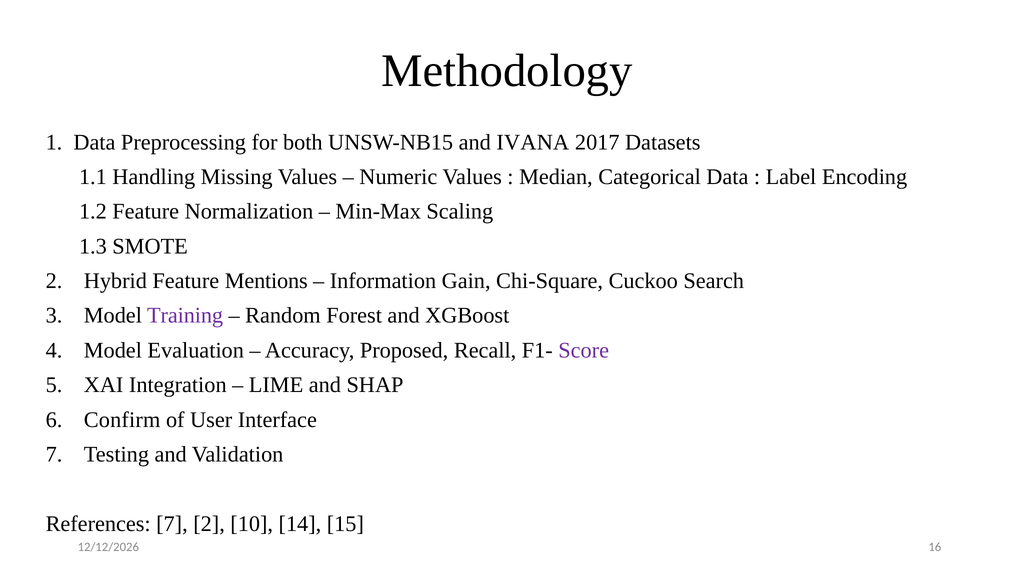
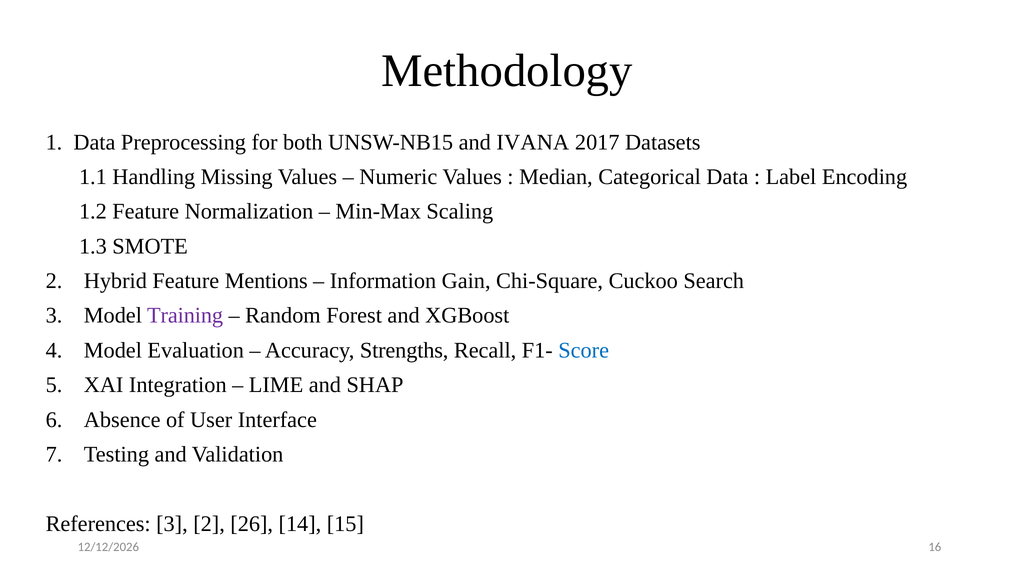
Proposed: Proposed -> Strengths
Score colour: purple -> blue
Confirm: Confirm -> Absence
References 7: 7 -> 3
10: 10 -> 26
